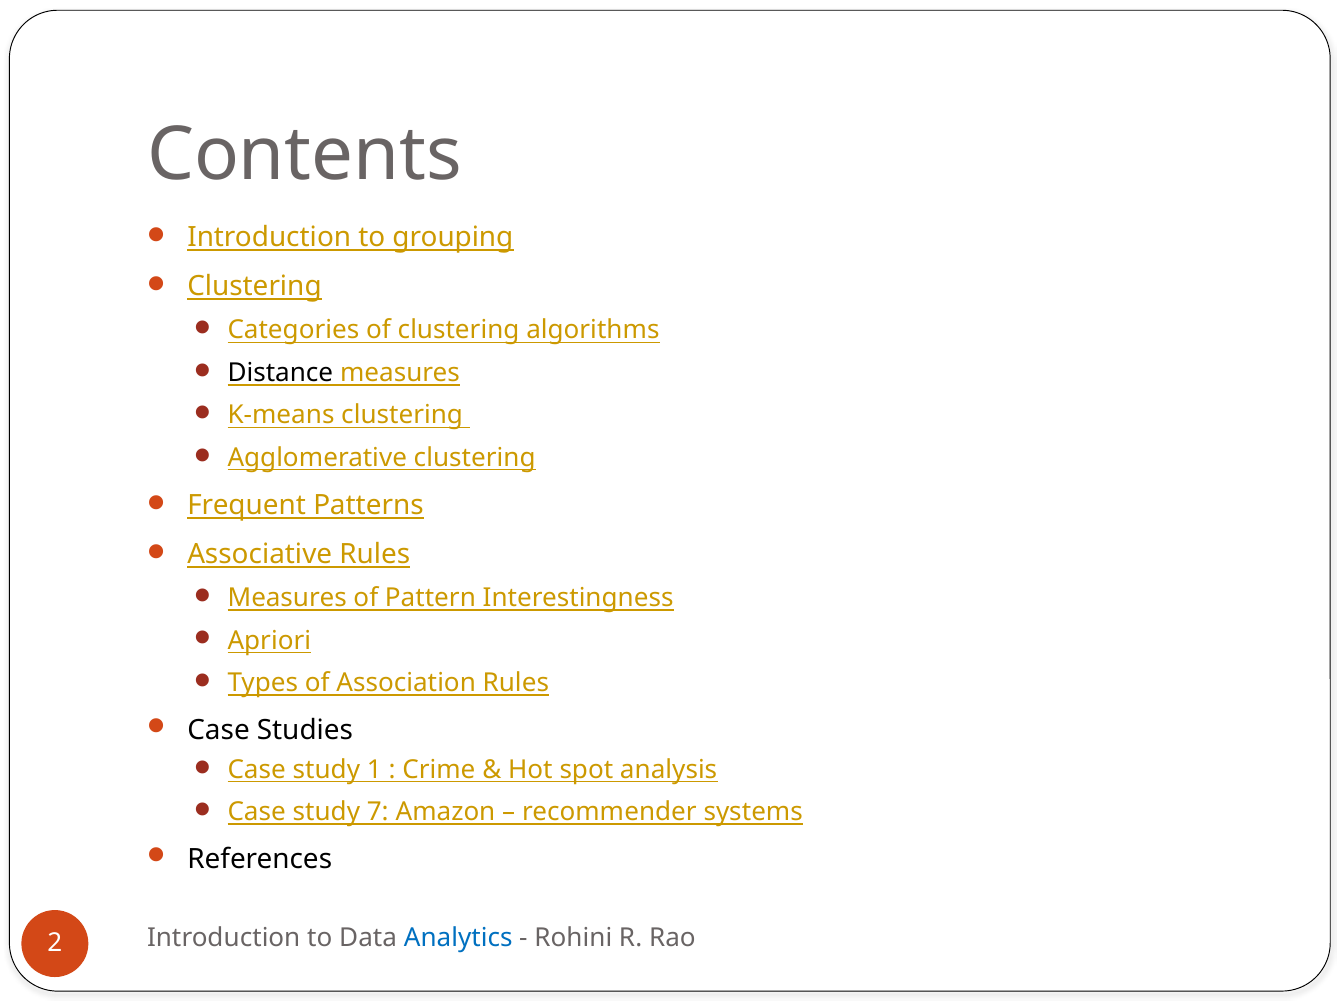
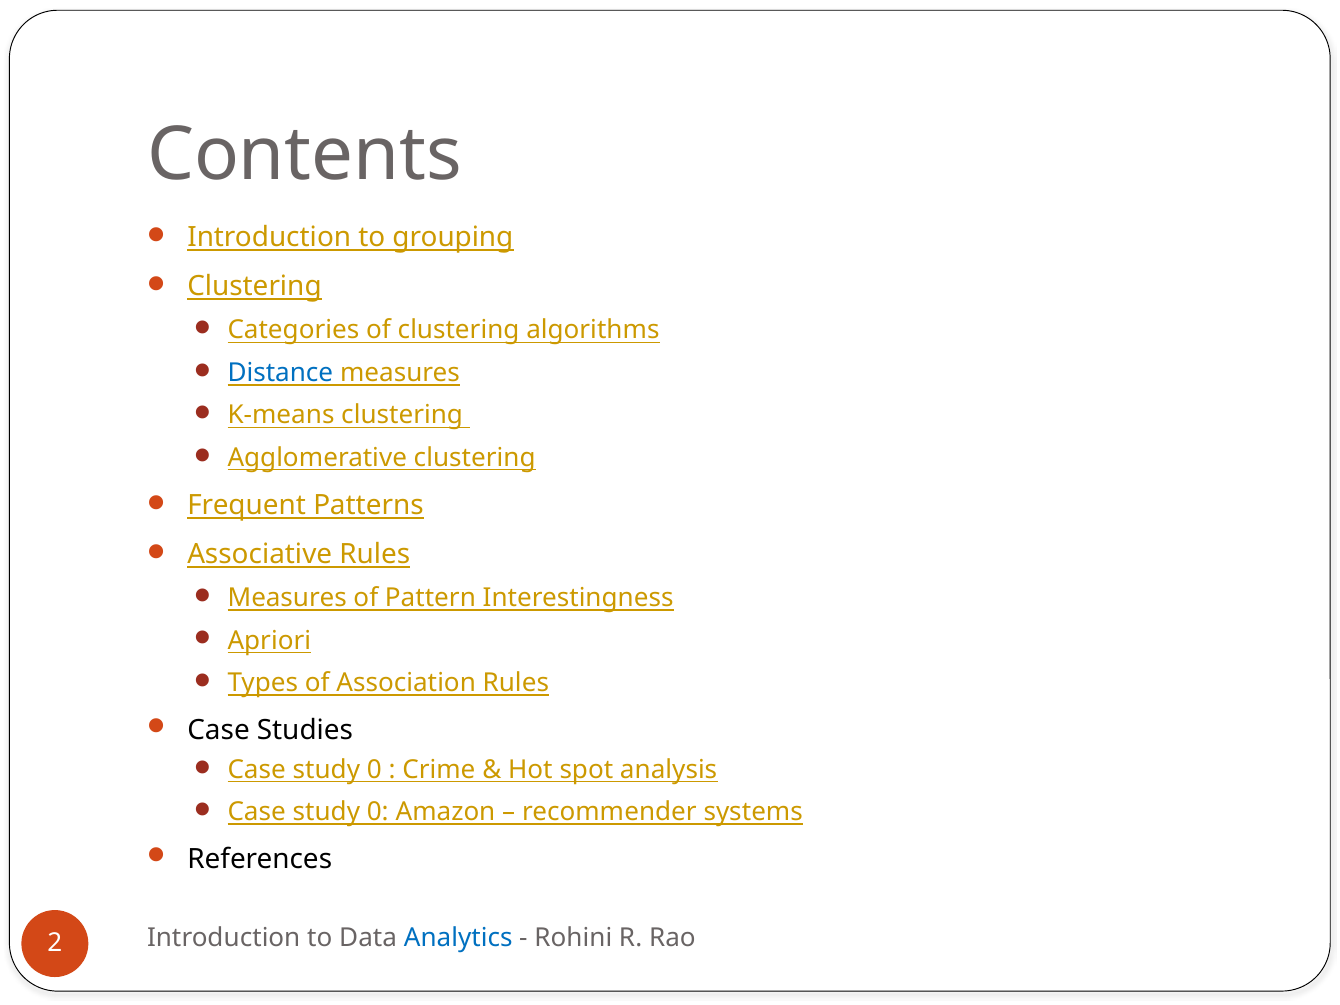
Distance colour: black -> blue
1 at (374, 770): 1 -> 0
7 at (378, 812): 7 -> 0
